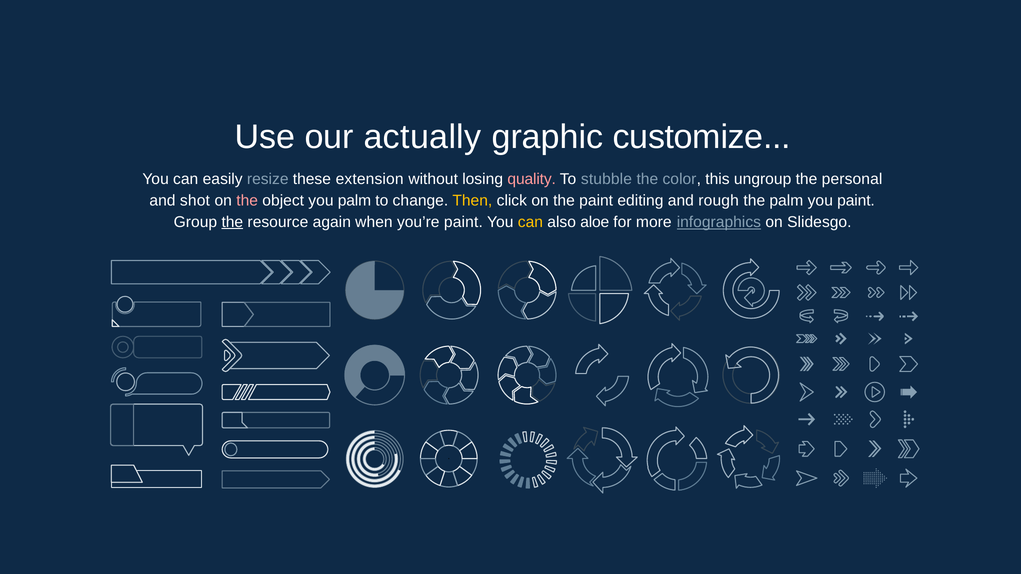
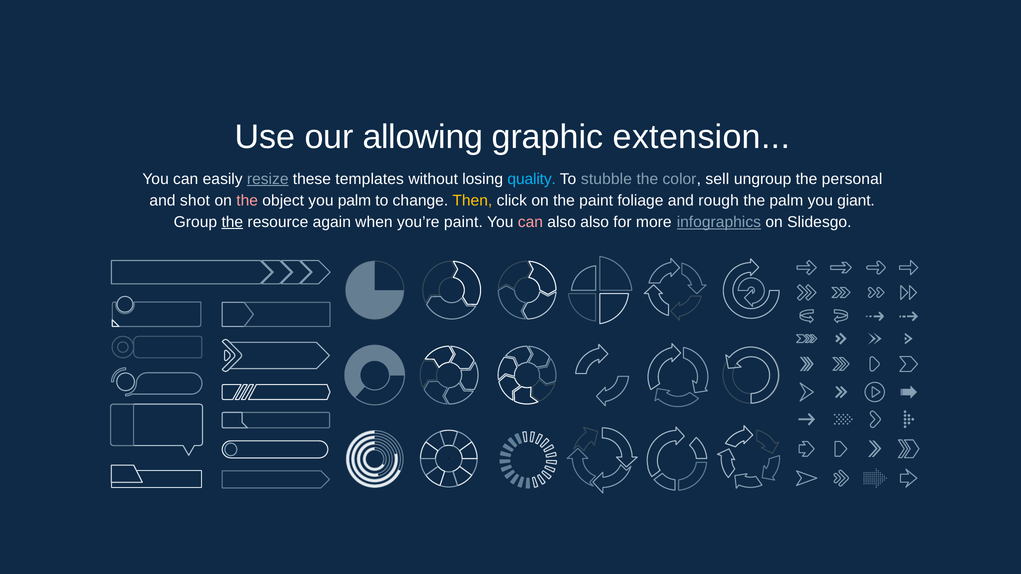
actually: actually -> allowing
customize: customize -> extension
resize underline: none -> present
extension: extension -> templates
quality colour: pink -> light blue
this: this -> sell
editing: editing -> foliage
you paint: paint -> giant
can at (530, 222) colour: yellow -> pink
also aloe: aloe -> also
